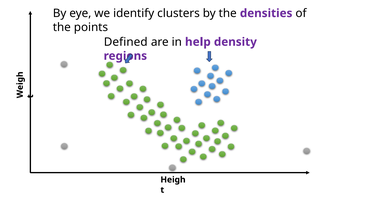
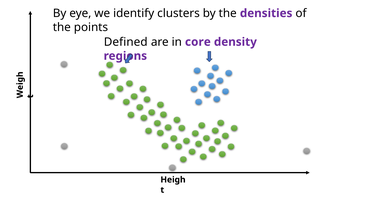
help: help -> core
